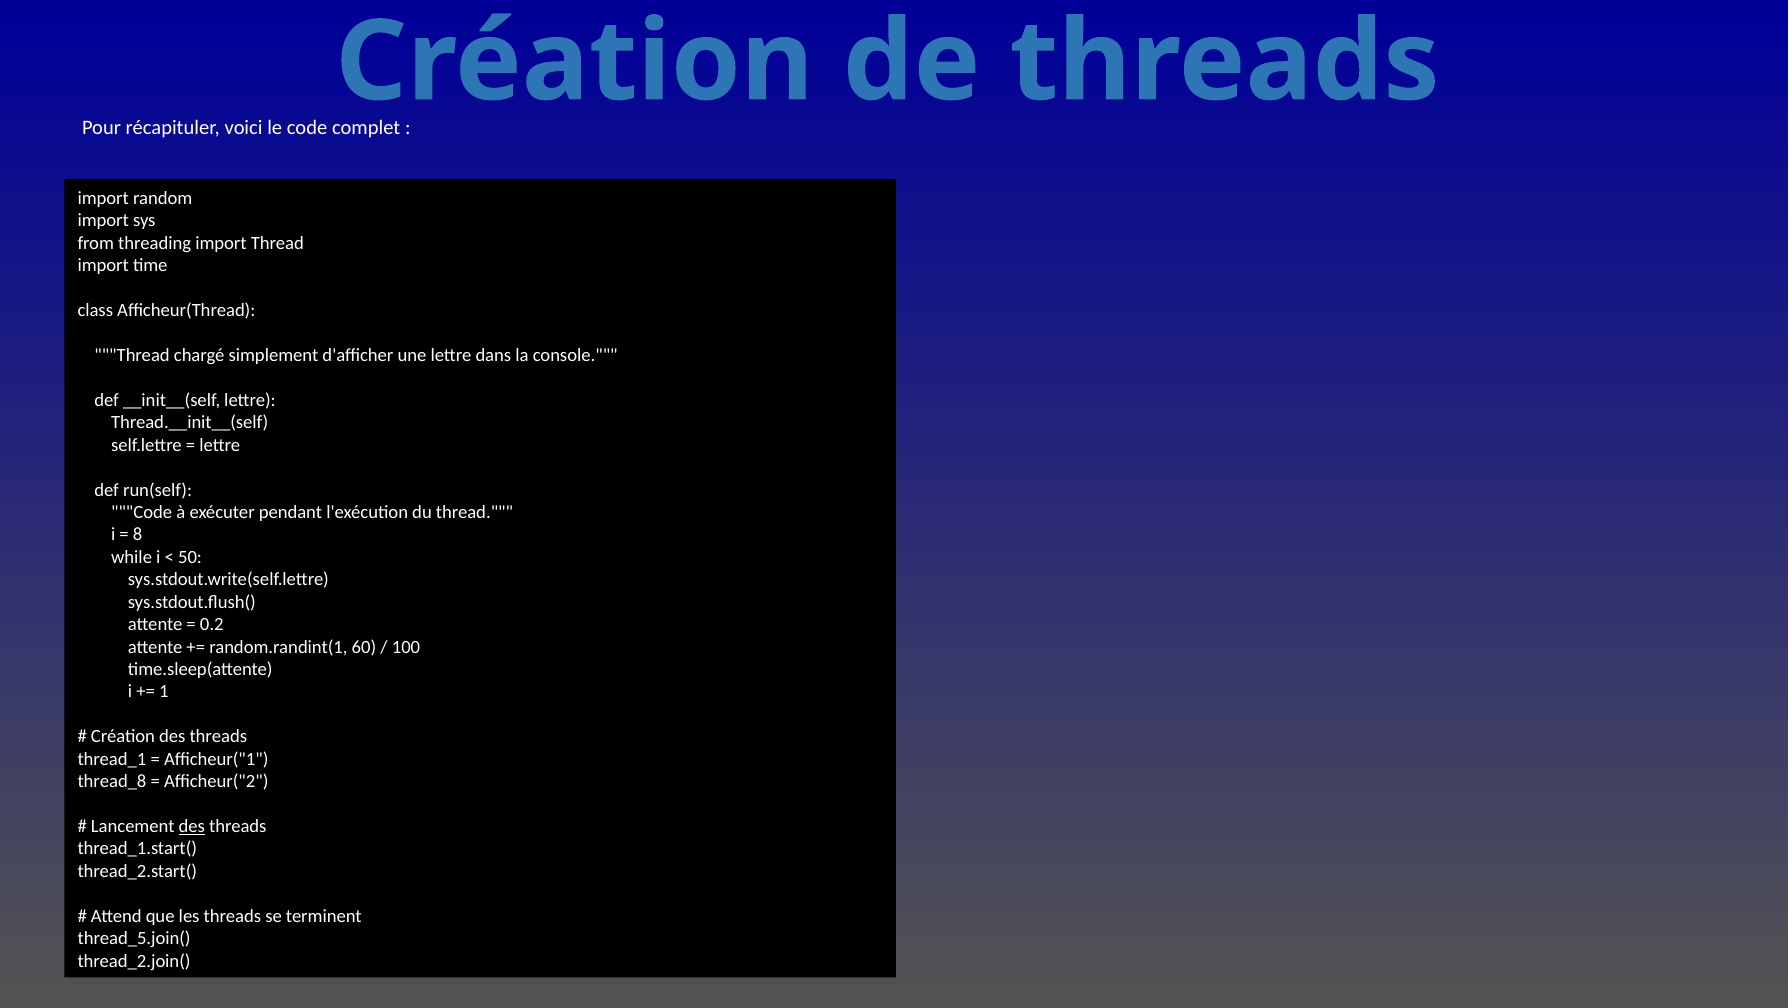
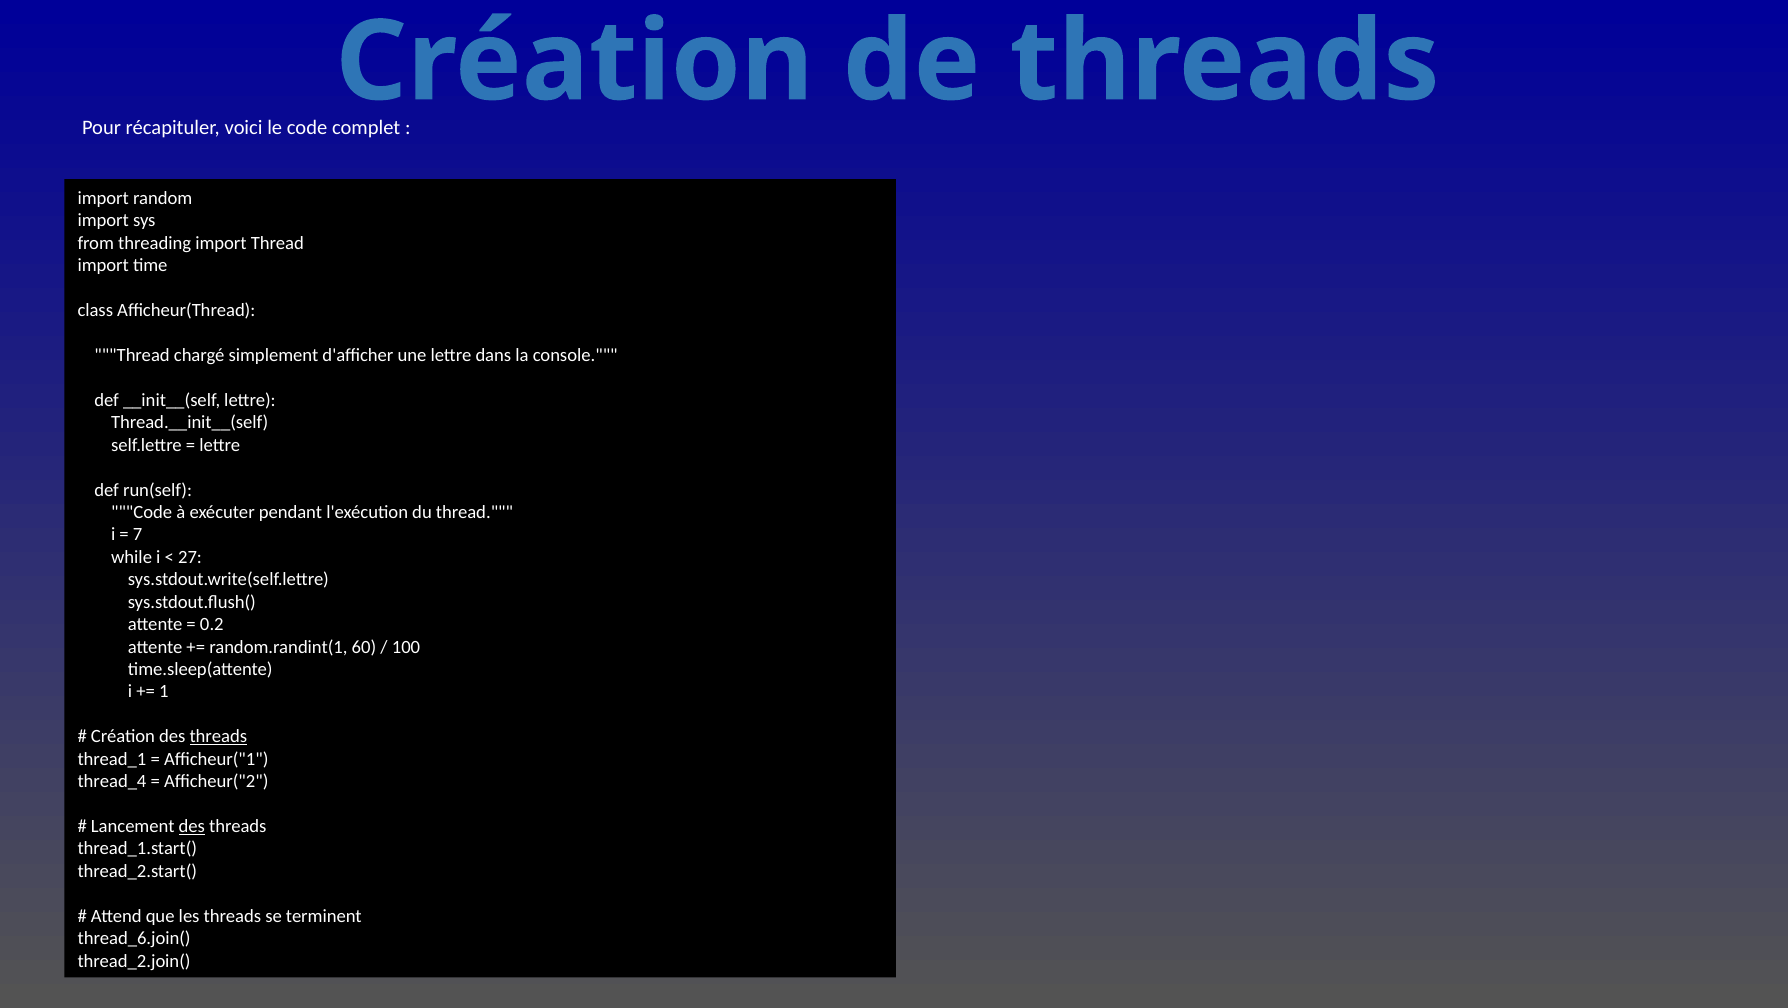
8: 8 -> 7
50: 50 -> 27
threads at (218, 737) underline: none -> present
thread_8: thread_8 -> thread_4
thread_5.join(: thread_5.join( -> thread_6.join(
